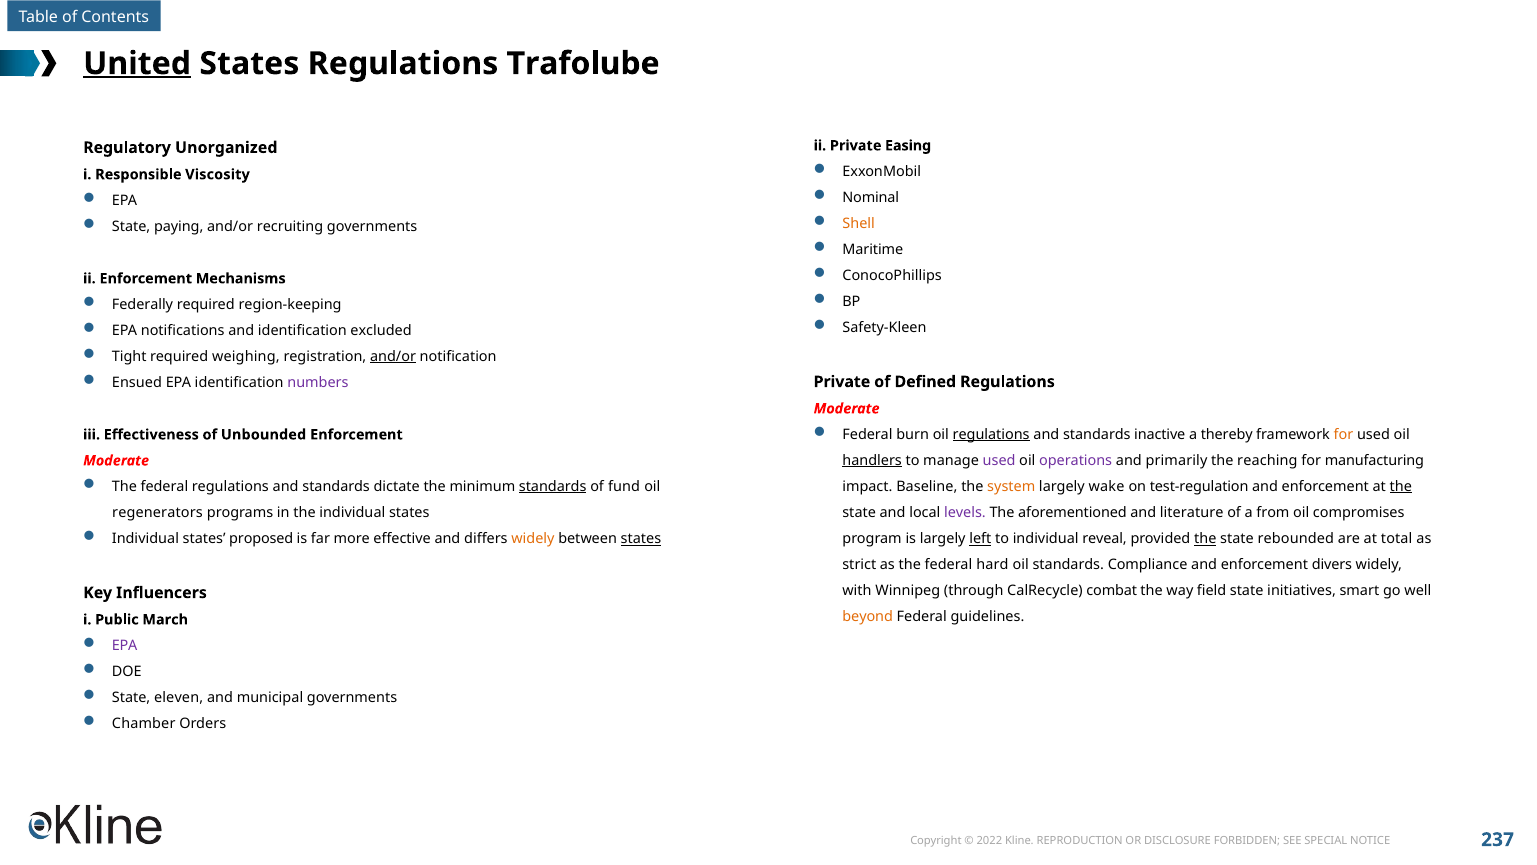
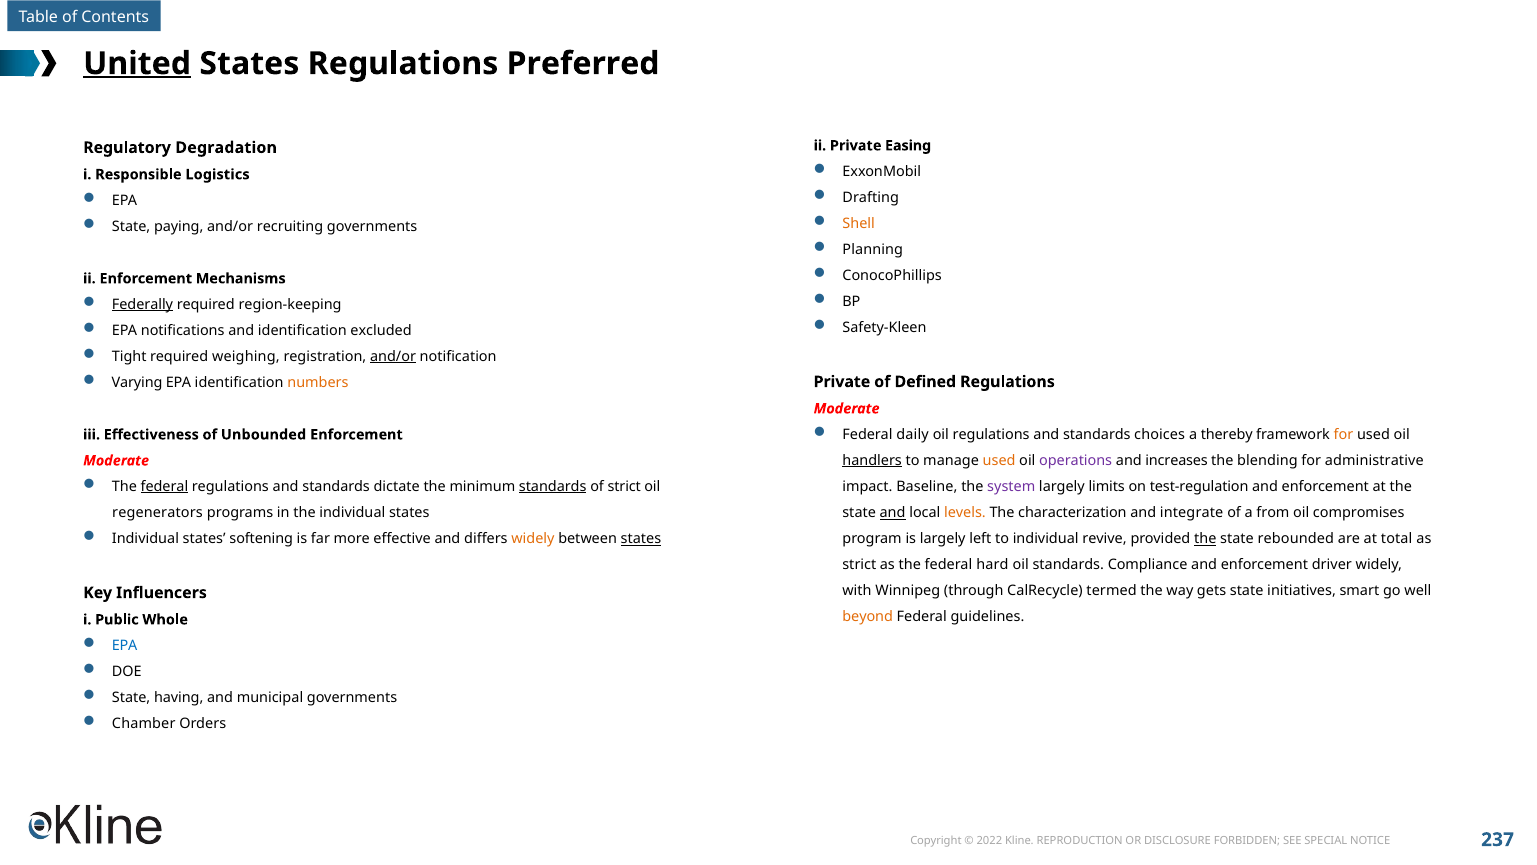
Trafolube: Trafolube -> Preferred
Unorganized: Unorganized -> Degradation
Viscosity: Viscosity -> Logistics
Nominal: Nominal -> Drafting
Maritime: Maritime -> Planning
Federally underline: none -> present
Ensued: Ensued -> Varying
numbers colour: purple -> orange
burn: burn -> daily
regulations at (991, 434) underline: present -> none
inactive: inactive -> choices
used at (999, 460) colour: purple -> orange
primarily: primarily -> increases
reaching: reaching -> blending
manufacturing: manufacturing -> administrative
federal at (164, 486) underline: none -> present
of fund: fund -> strict
system colour: orange -> purple
wake: wake -> limits
the at (1401, 486) underline: present -> none
and at (893, 512) underline: none -> present
levels colour: purple -> orange
aforementioned: aforementioned -> characterization
literature: literature -> integrate
proposed: proposed -> softening
left underline: present -> none
reveal: reveal -> revive
divers: divers -> driver
combat: combat -> termed
field: field -> gets
March: March -> Whole
EPA at (125, 645) colour: purple -> blue
eleven: eleven -> having
